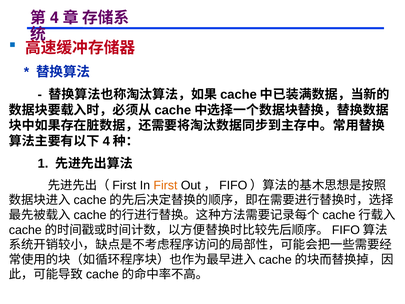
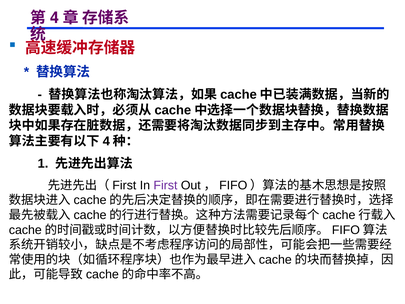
First colour: orange -> purple
